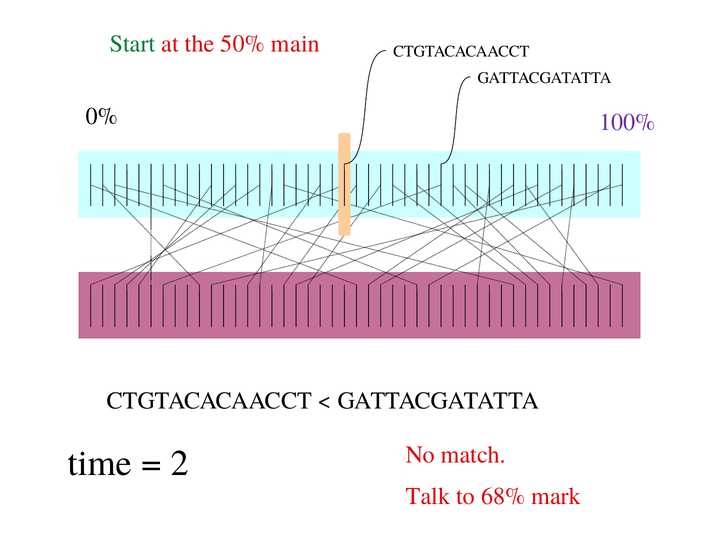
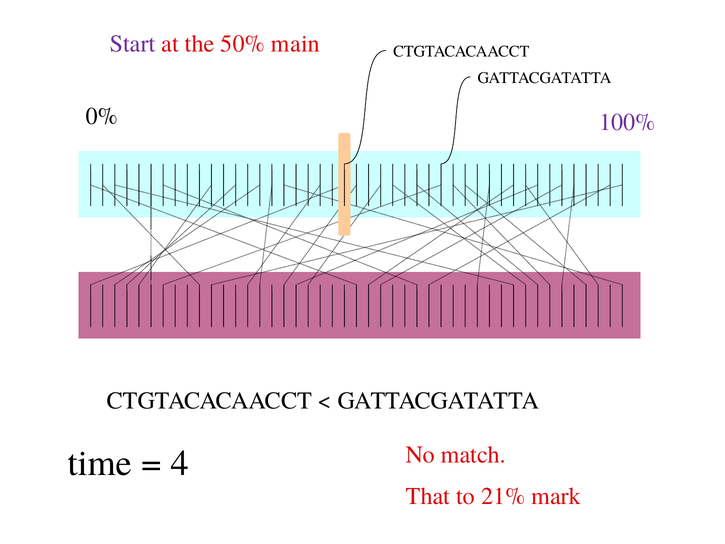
Start colour: green -> purple
2: 2 -> 4
Talk: Talk -> That
68%: 68% -> 21%
